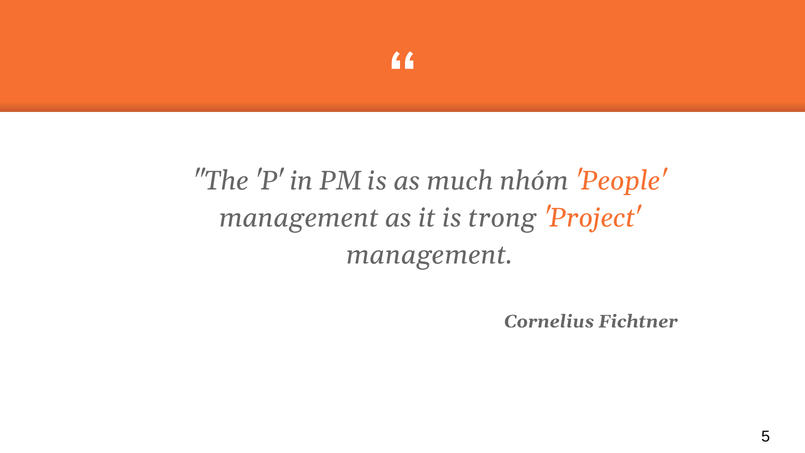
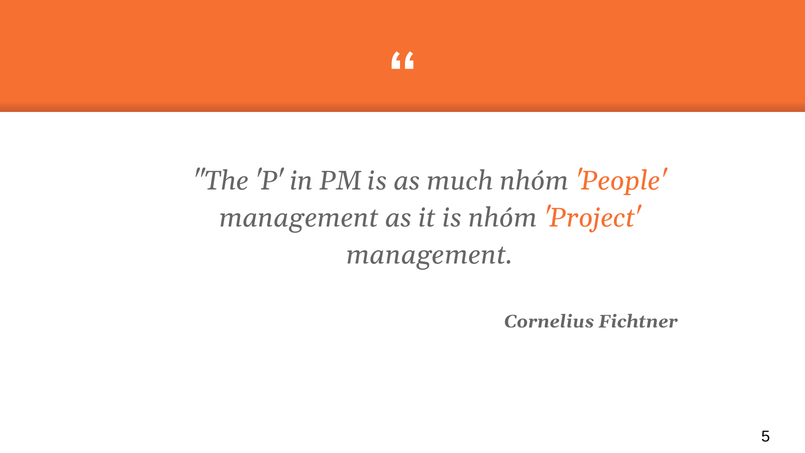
is trong: trong -> nhóm
